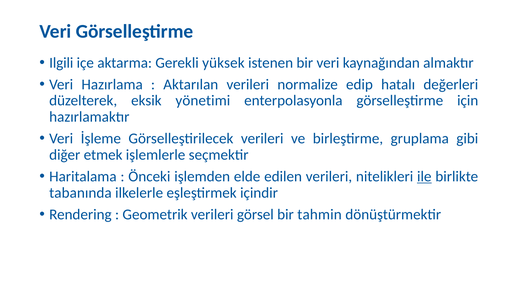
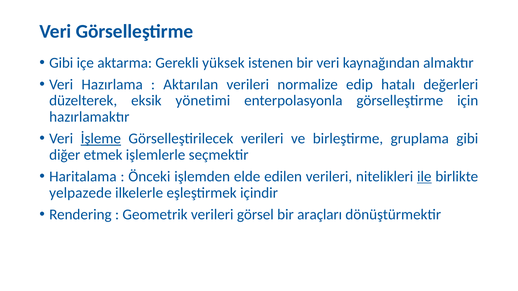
Ilgili at (61, 63): Ilgili -> Gibi
İşleme underline: none -> present
tabanında: tabanında -> yelpazede
tahmin: tahmin -> araçları
